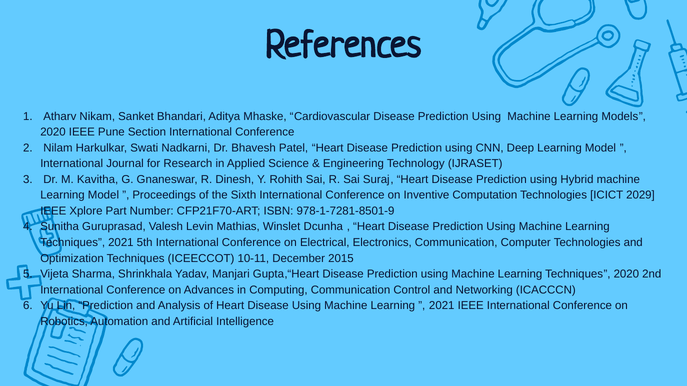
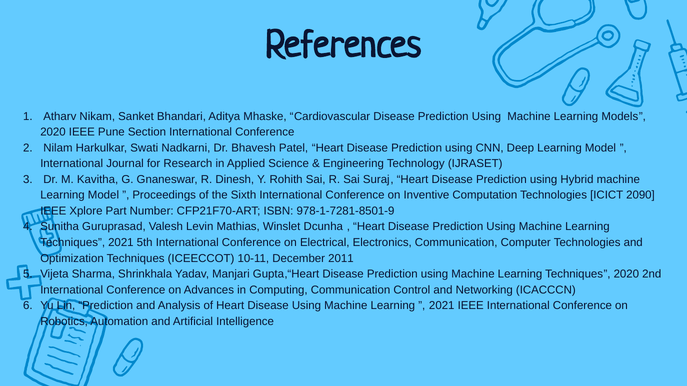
2029: 2029 -> 2090
2015: 2015 -> 2011
